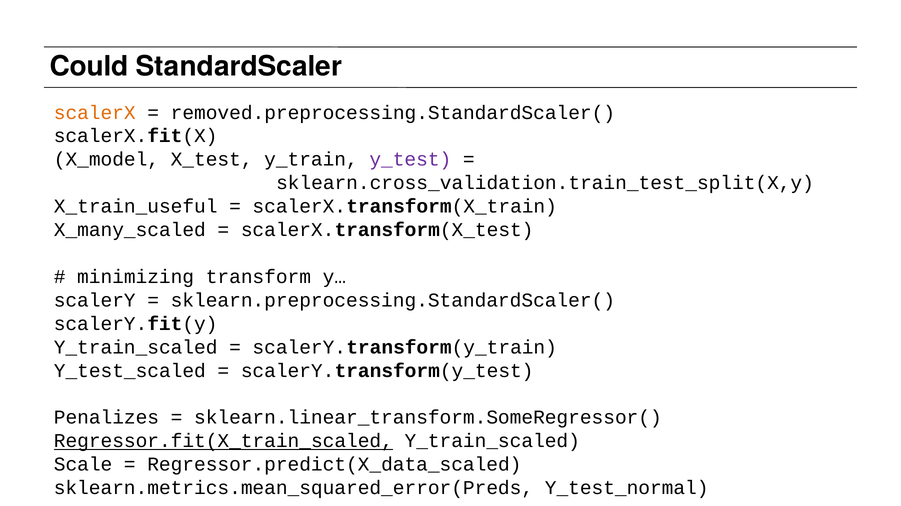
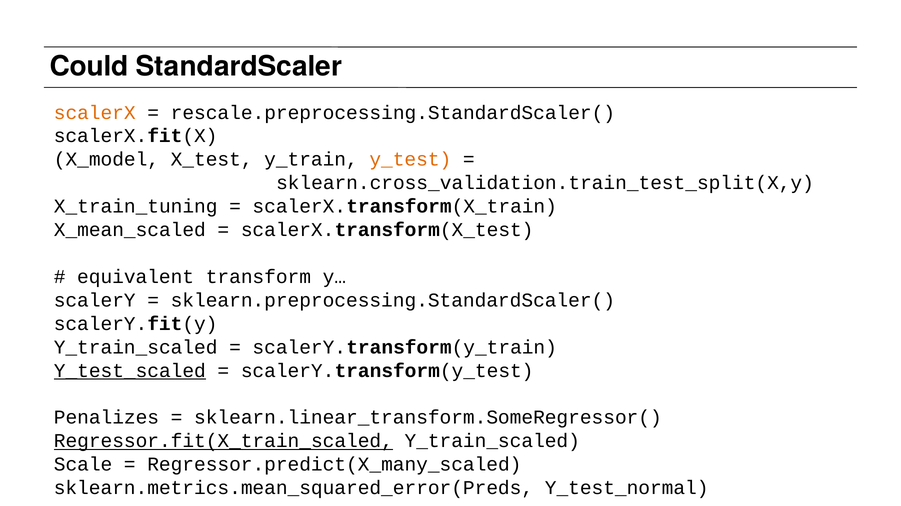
removed.preprocessing.StandardScaler(: removed.preprocessing.StandardScaler( -> rescale.preprocessing.StandardScaler(
y_test colour: purple -> orange
X_train_useful: X_train_useful -> X_train_tuning
X_many_scaled: X_many_scaled -> X_mean_scaled
minimizing: minimizing -> equivalent
Y_test_scaled underline: none -> present
Regressor.predict(X_data_scaled: Regressor.predict(X_data_scaled -> Regressor.predict(X_many_scaled
